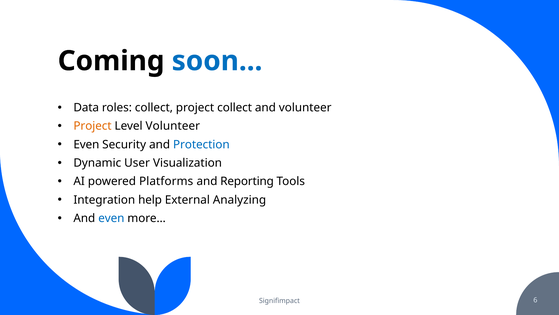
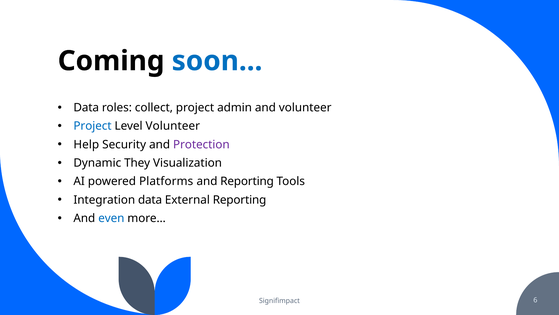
project collect: collect -> admin
Project at (93, 126) colour: orange -> blue
Even at (86, 144): Even -> Help
Protection colour: blue -> purple
User: User -> They
Integration help: help -> data
External Analyzing: Analyzing -> Reporting
